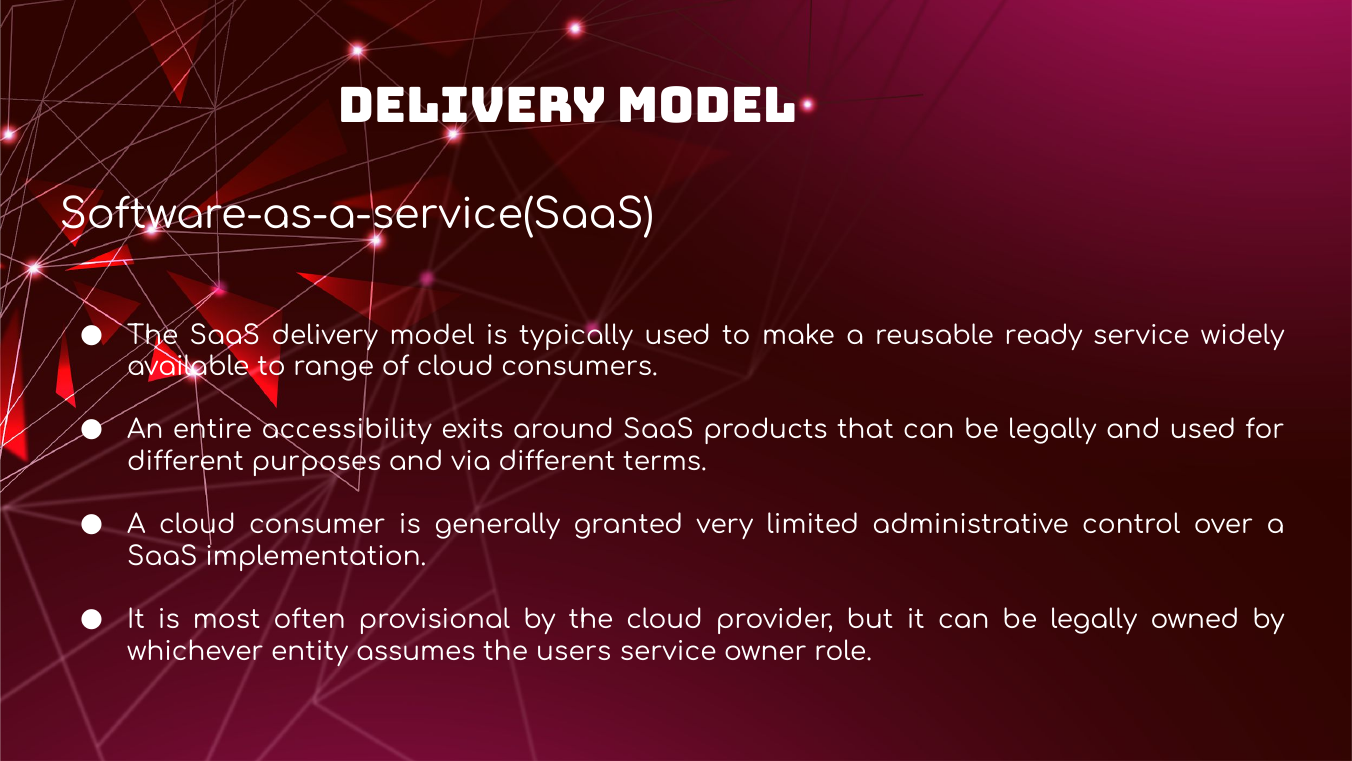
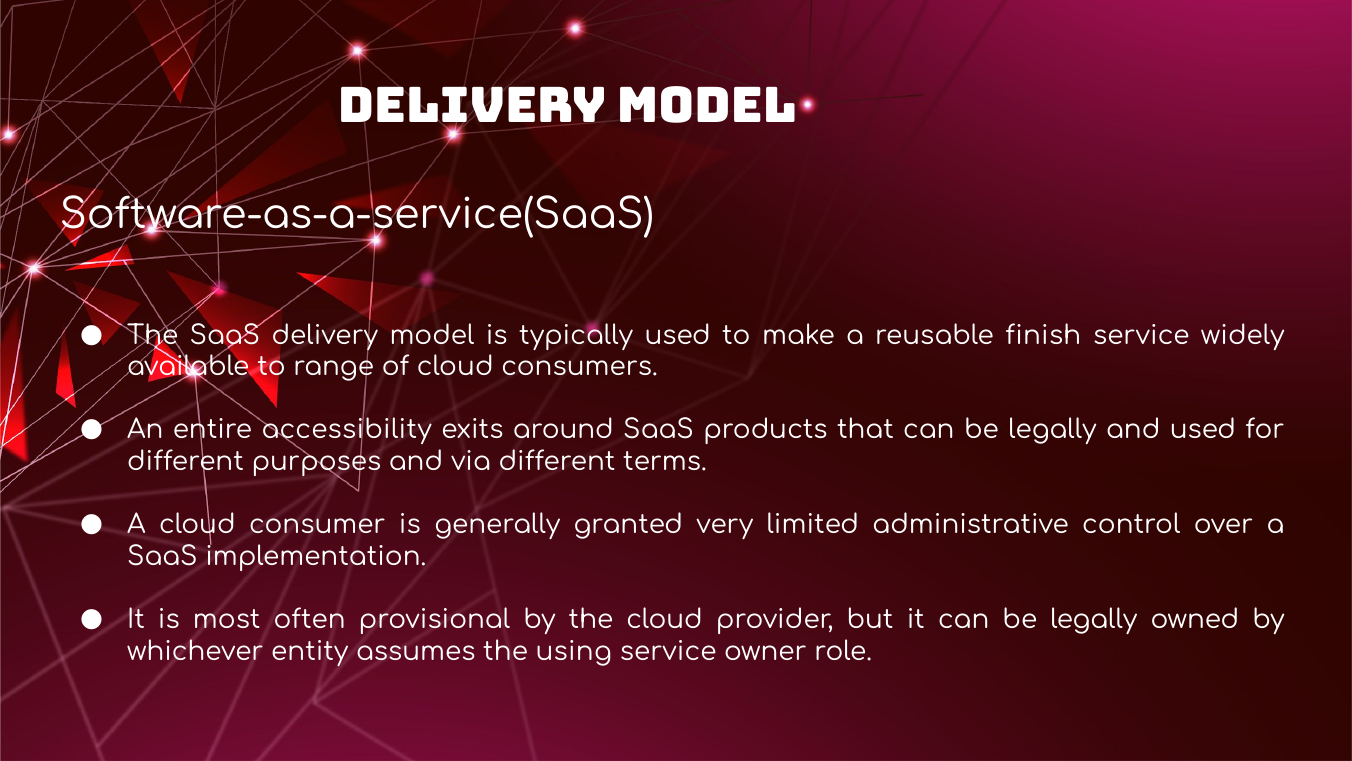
ready: ready -> finish
users: users -> using
